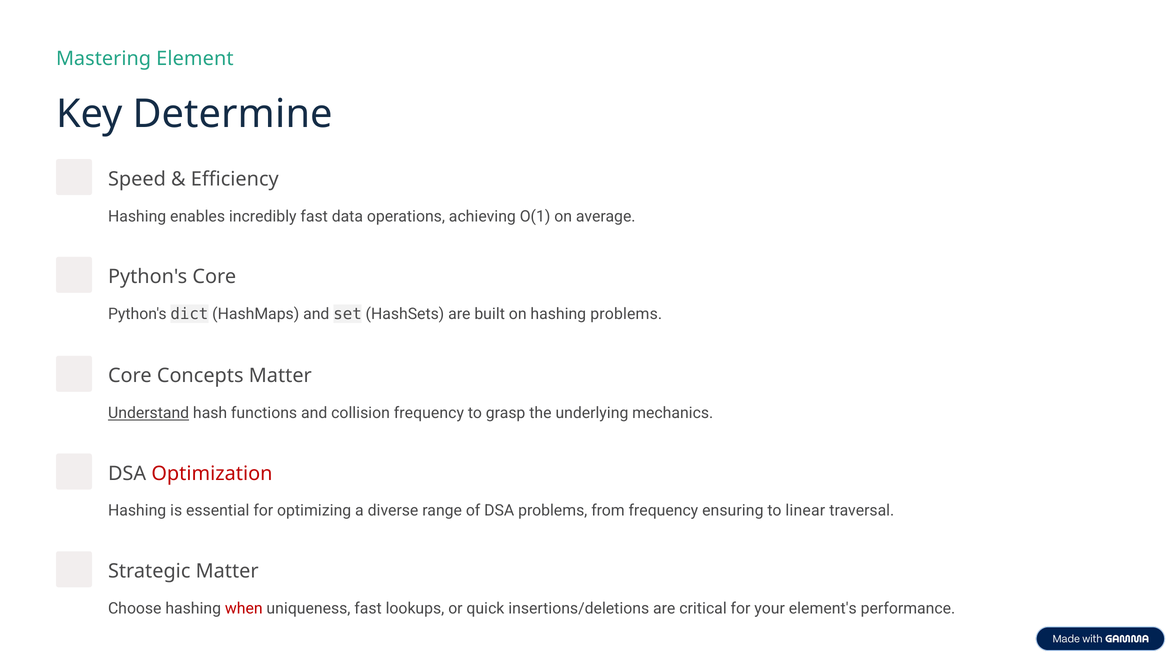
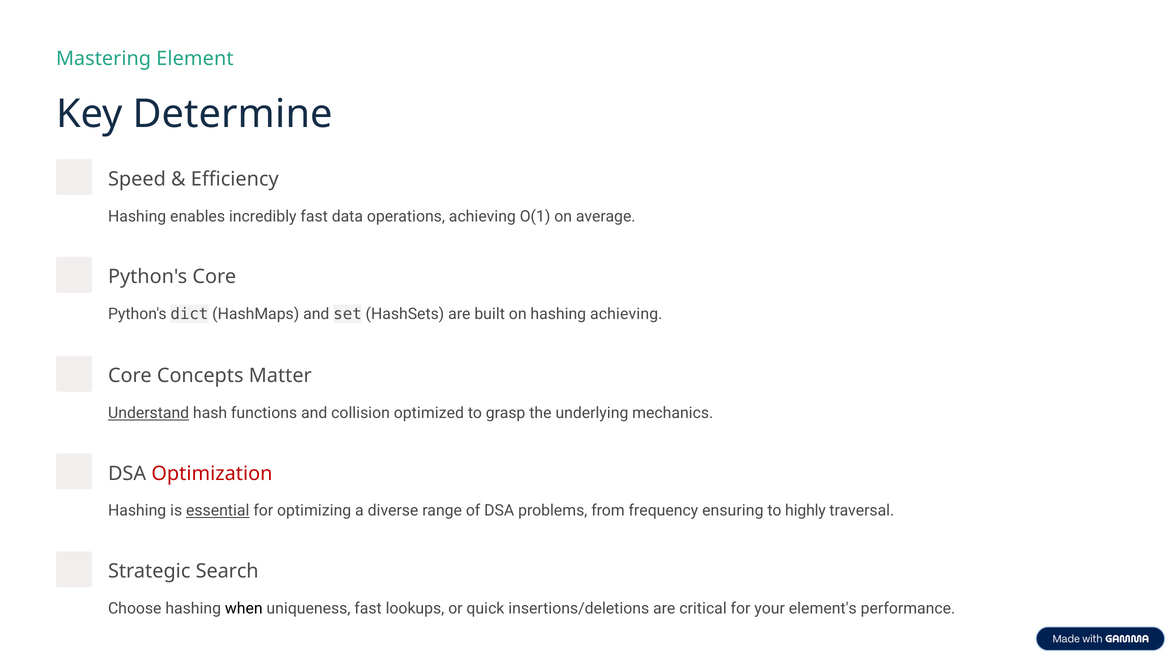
hashing problems: problems -> achieving
collision frequency: frequency -> optimized
essential underline: none -> present
linear: linear -> highly
Strategic Matter: Matter -> Search
when colour: red -> black
